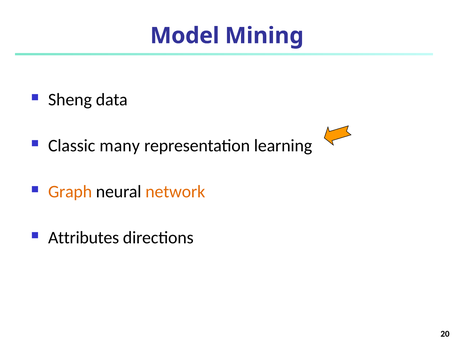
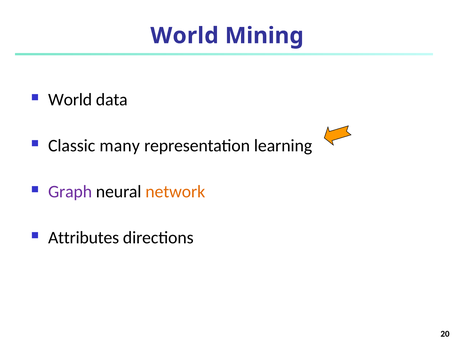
Model at (185, 36): Model -> World
Sheng at (70, 100): Sheng -> World
Graph colour: orange -> purple
